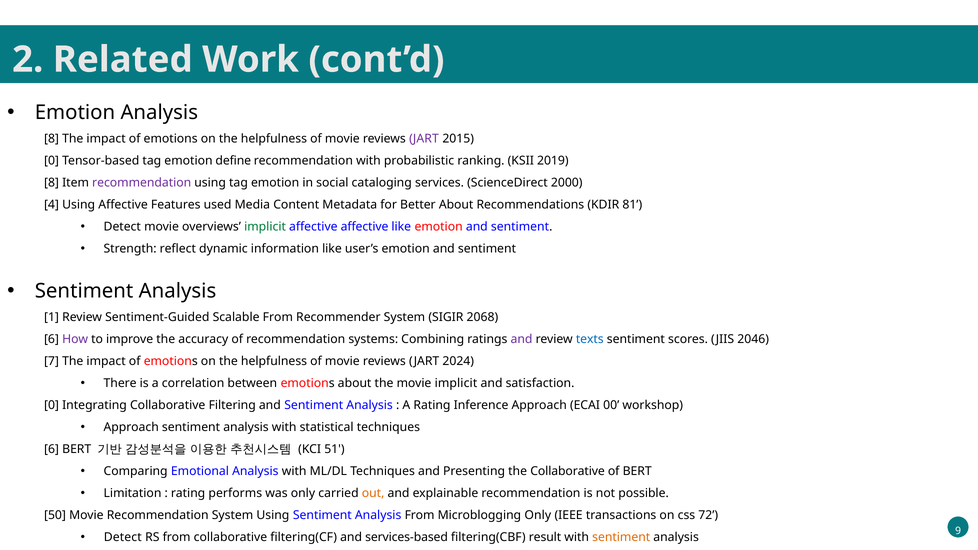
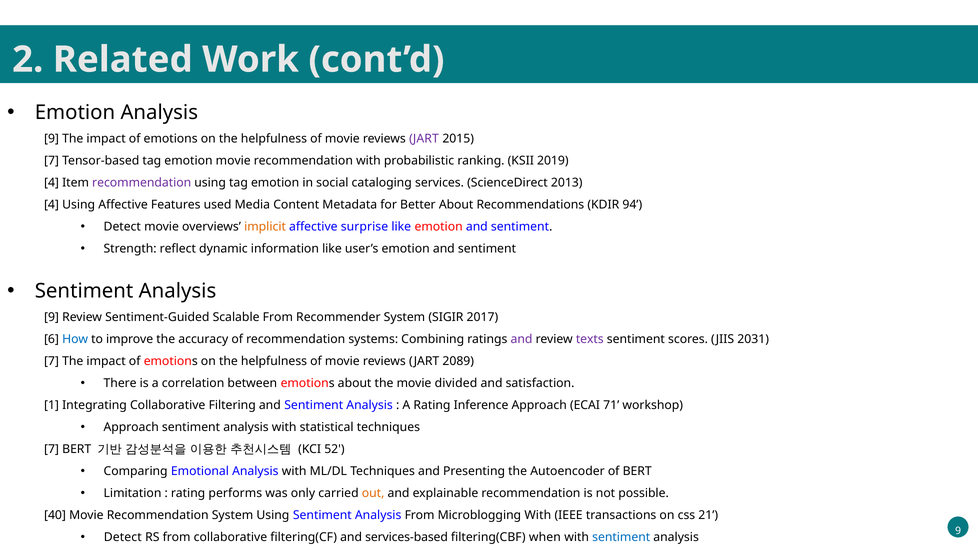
8 at (52, 139): 8 -> 9
0 at (52, 161): 0 -> 7
emotion define: define -> movie
8 at (52, 183): 8 -> 4
2000: 2000 -> 2013
81: 81 -> 94
implicit at (265, 227) colour: green -> orange
affective affective: affective -> surprise
1 at (52, 317): 1 -> 9
2068: 2068 -> 2017
How colour: purple -> blue
texts colour: blue -> purple
2046: 2046 -> 2031
2024: 2024 -> 2089
movie implicit: implicit -> divided
0 at (52, 406): 0 -> 1
00: 00 -> 71
6 at (52, 450): 6 -> 7
51: 51 -> 52
the Collaborative: Collaborative -> Autoencoder
50: 50 -> 40
Microblogging Only: Only -> With
72: 72 -> 21
result: result -> when
sentiment at (621, 538) colour: orange -> blue
